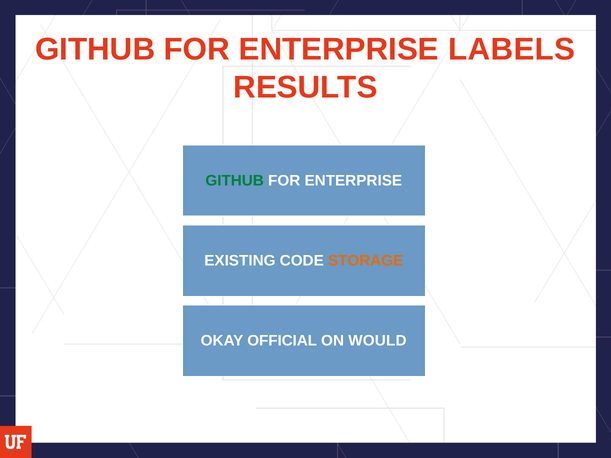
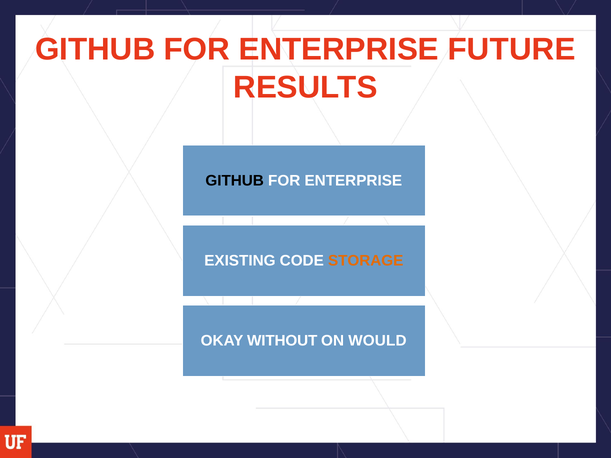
LABELS: LABELS -> FUTURE
GITHUB at (235, 181) colour: green -> black
OFFICIAL: OFFICIAL -> WITHOUT
